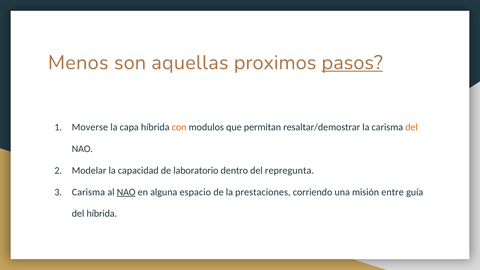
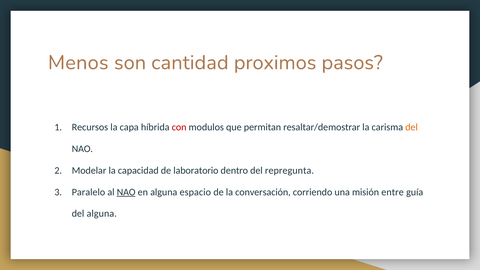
aquellas: aquellas -> cantidad
pasos underline: present -> none
Moverse: Moverse -> Recursos
con colour: orange -> red
Carisma at (88, 192): Carisma -> Paralelo
prestaciones: prestaciones -> conversación
del híbrida: híbrida -> alguna
